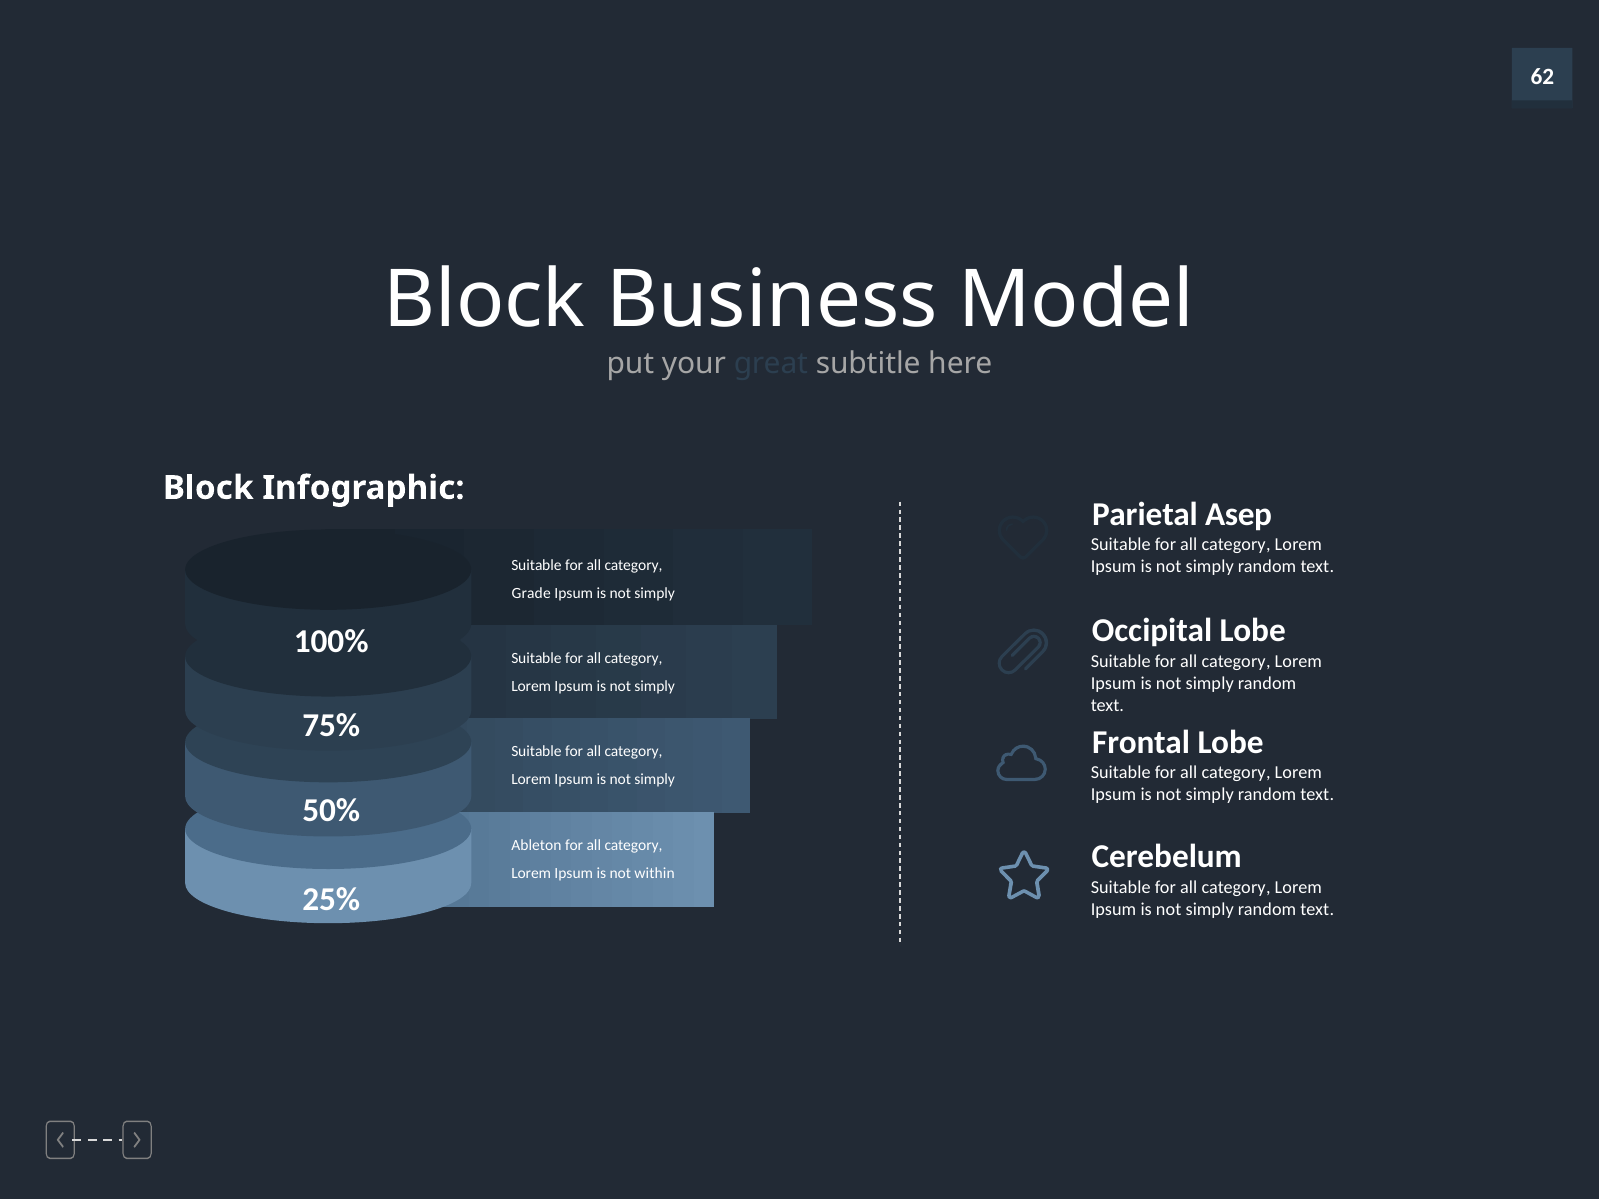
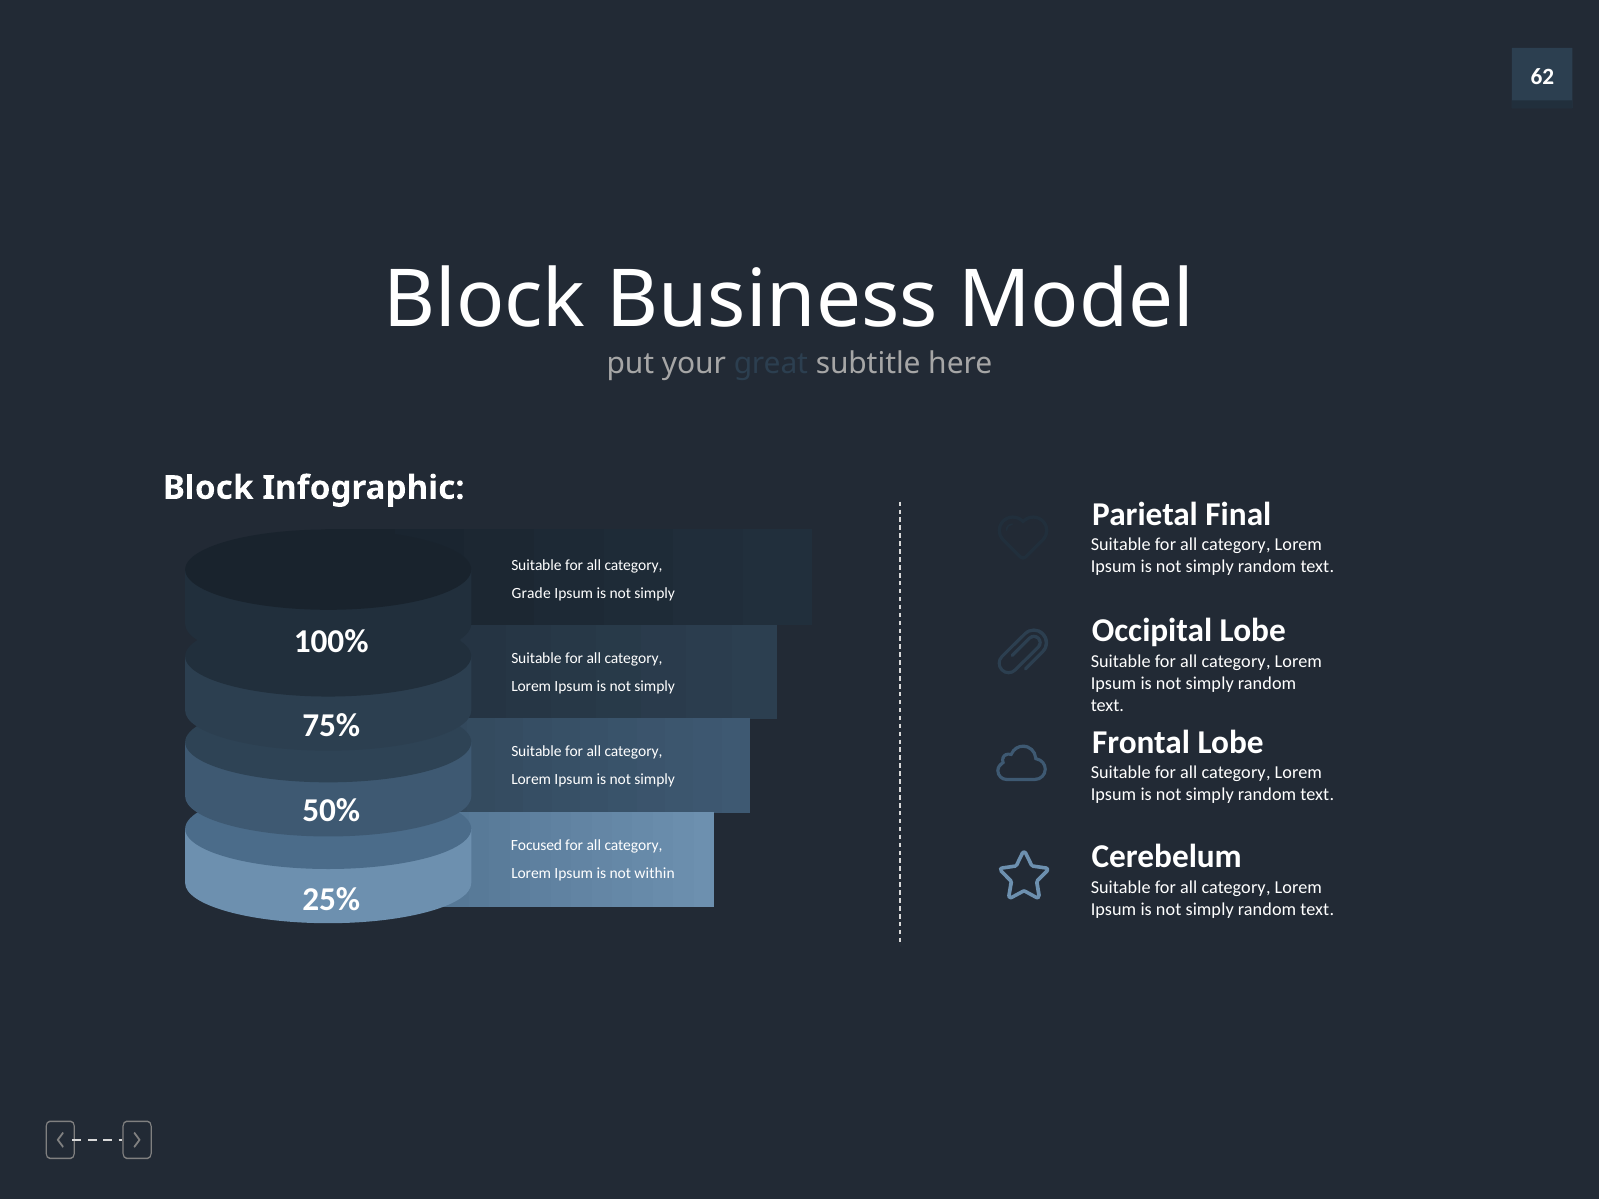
Asep: Asep -> Final
Ableton: Ableton -> Focused
